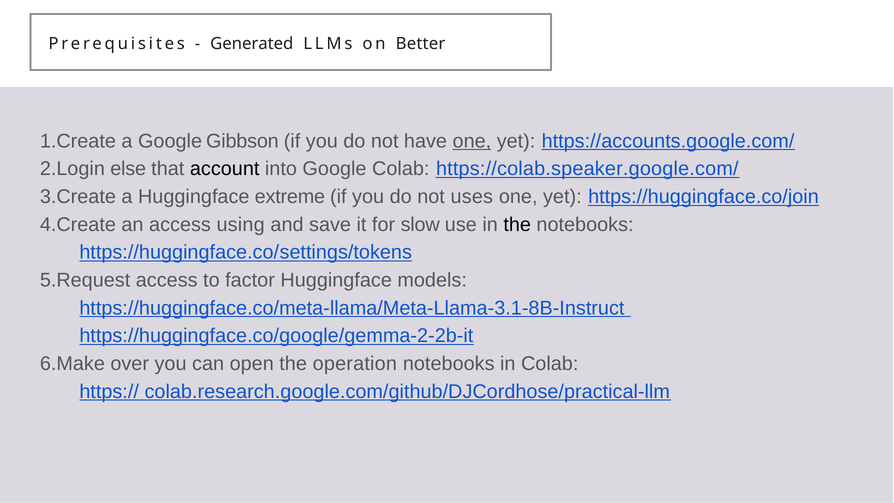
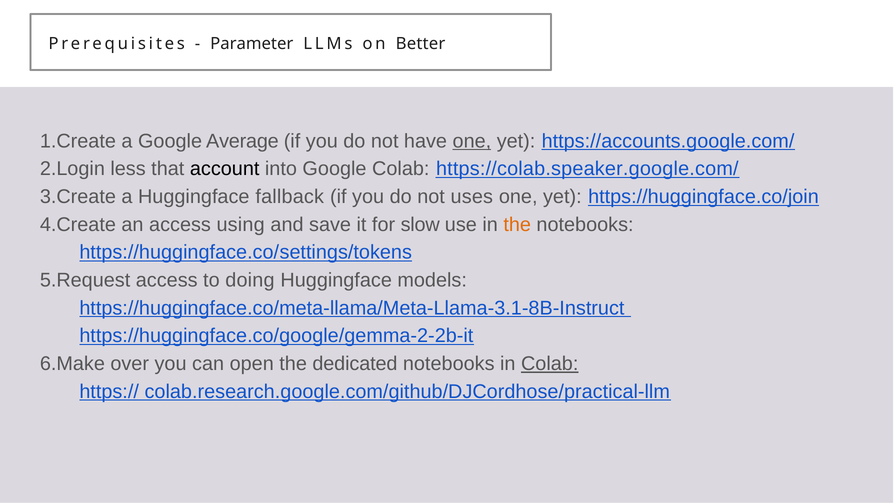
Generated: Generated -> Parameter
Gibbson: Gibbson -> Average
else: else -> less
extreme: extreme -> fallback
the at (517, 224) colour: black -> orange
factor: factor -> doing
operation: operation -> dedicated
Colab at (550, 364) underline: none -> present
